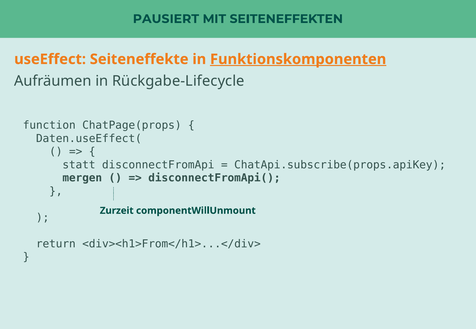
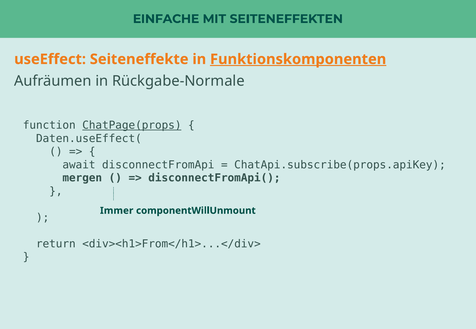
PAUSIERT: PAUSIERT -> EINFACHE
Rückgabe-Lifecycle: Rückgabe-Lifecycle -> Rückgabe-Normale
ChatPage(props underline: none -> present
statt: statt -> await
Zurzeit: Zurzeit -> Immer
